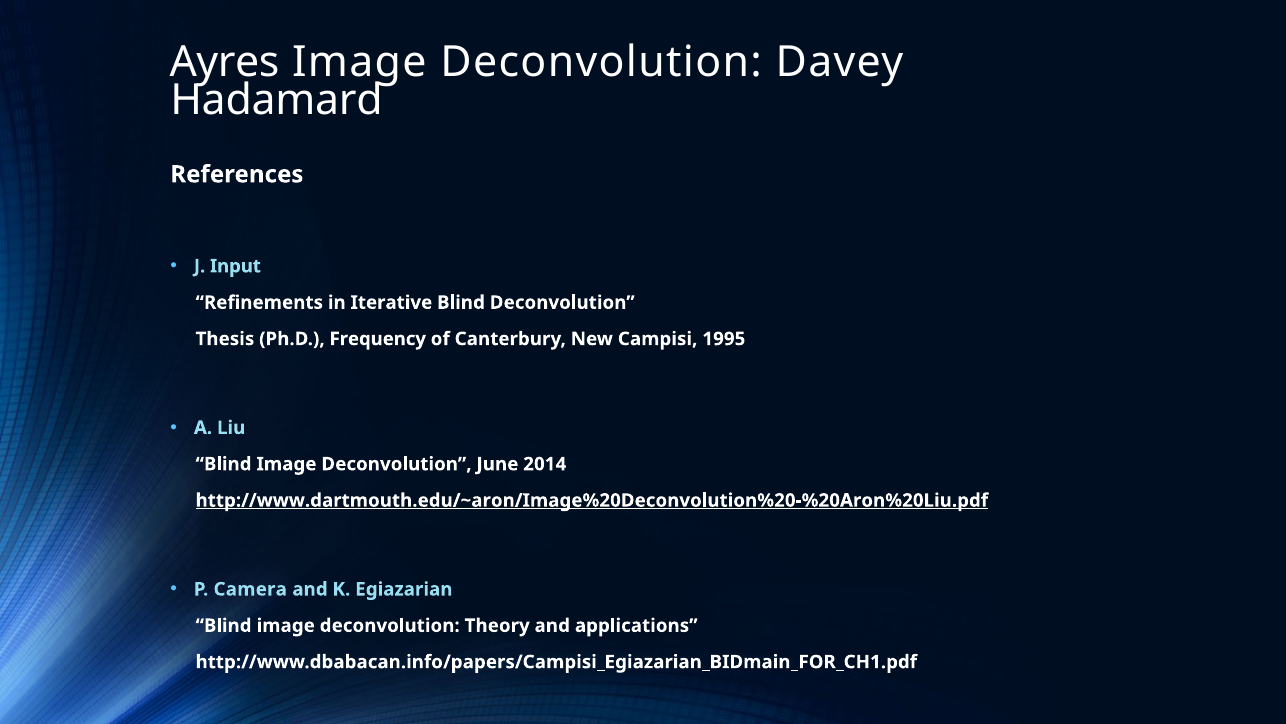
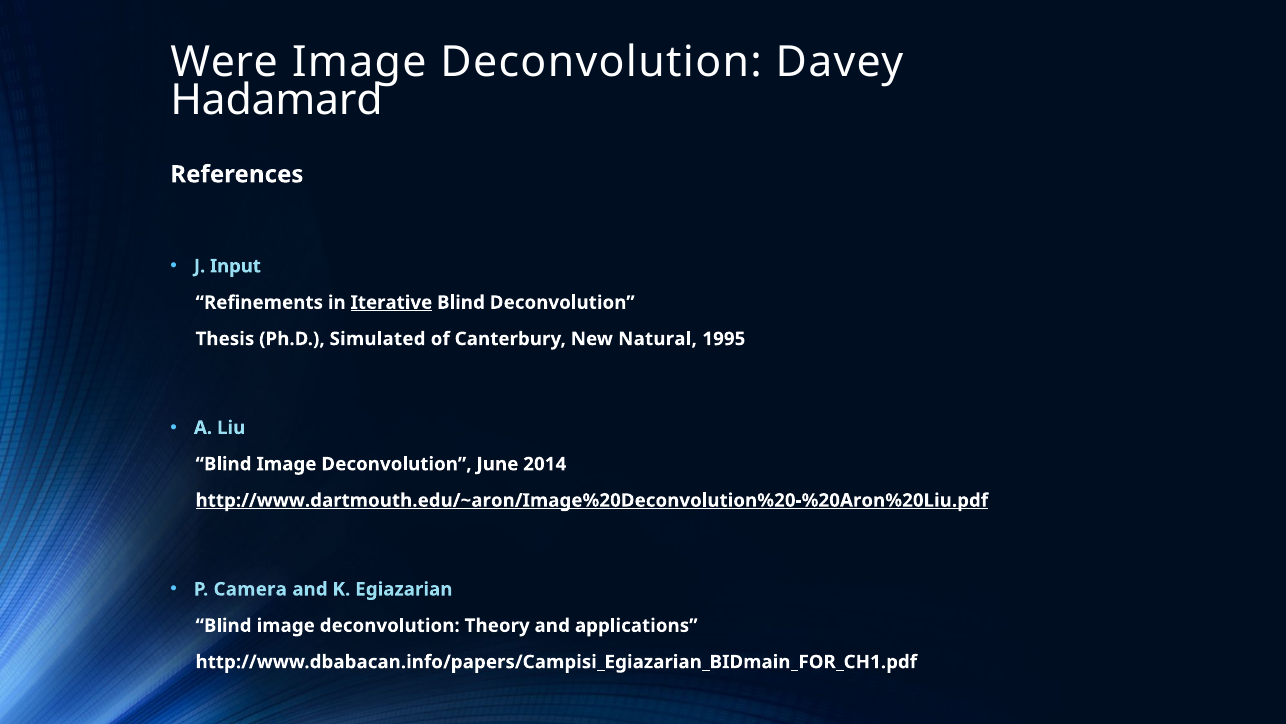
Ayres: Ayres -> Were
Iterative underline: none -> present
Frequency: Frequency -> Simulated
Campisi: Campisi -> Natural
